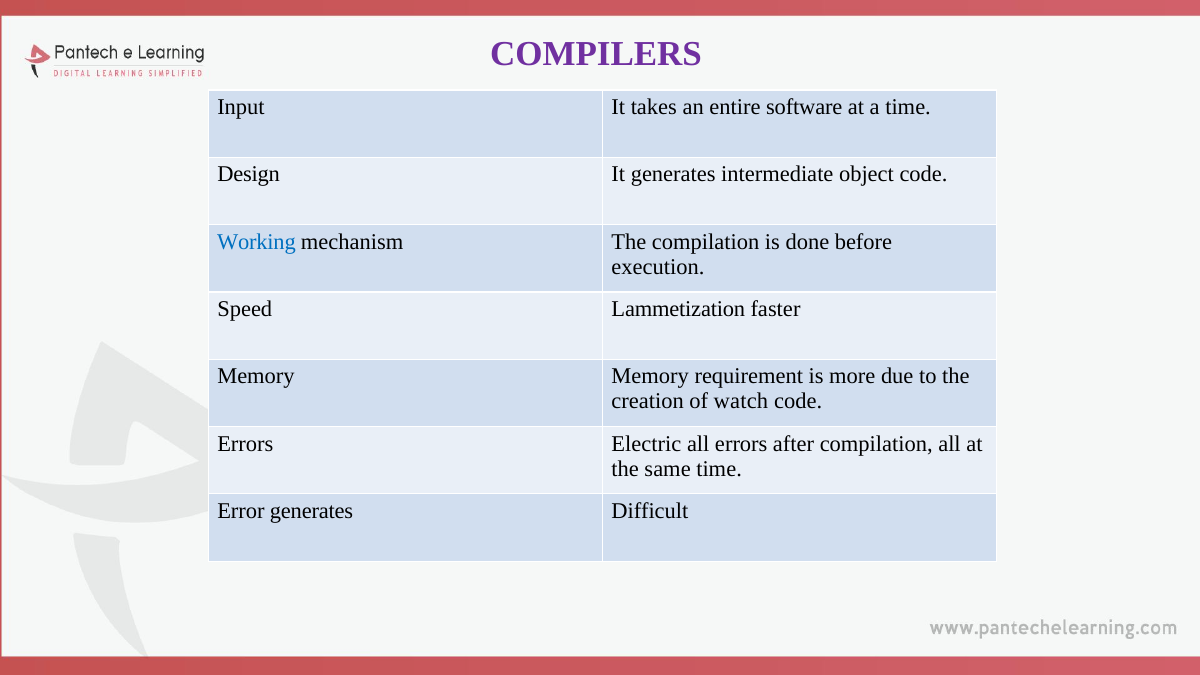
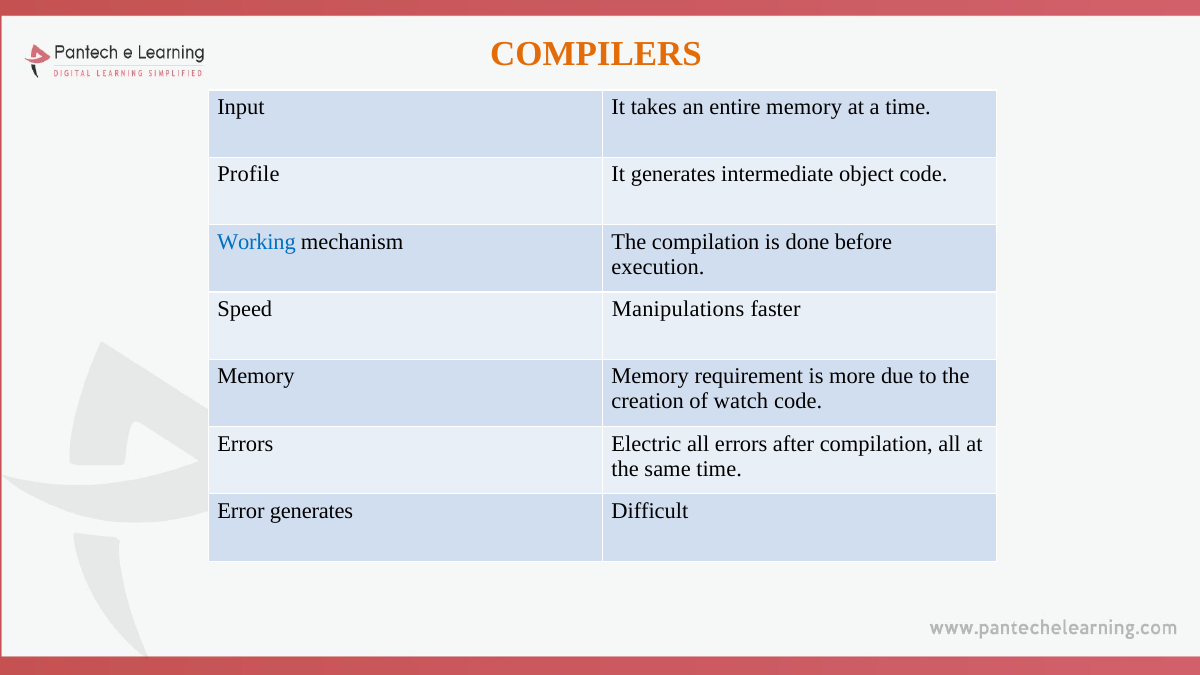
COMPILERS colour: purple -> orange
entire software: software -> memory
Design: Design -> Profile
Lammetization: Lammetization -> Manipulations
